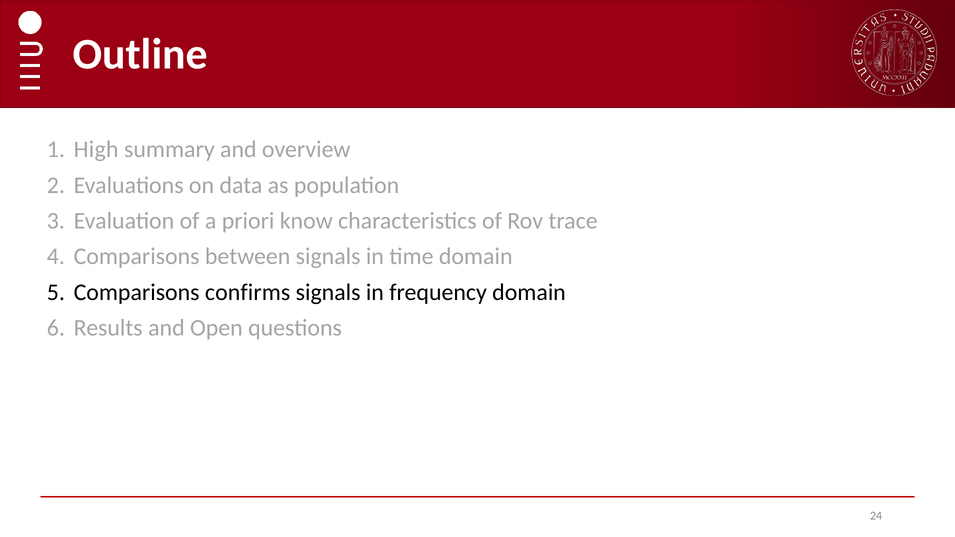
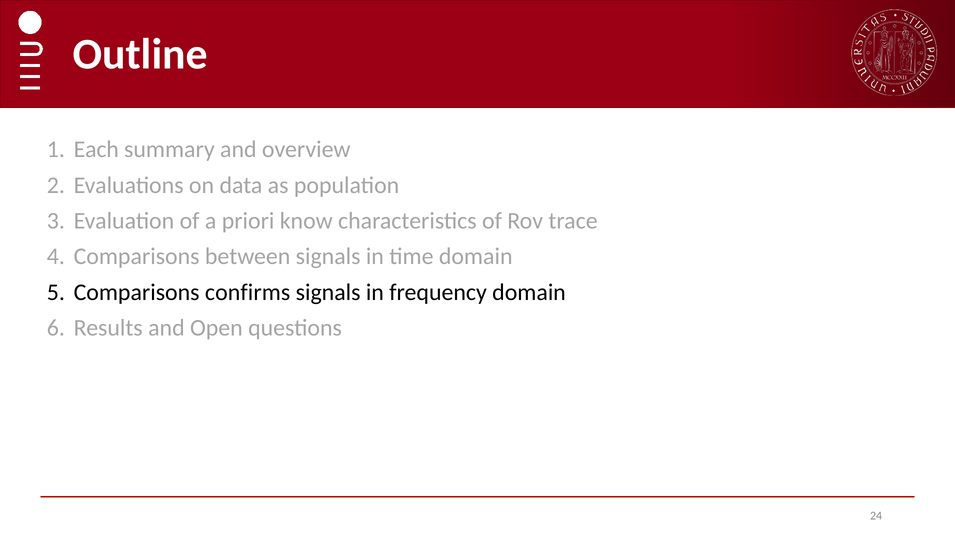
High: High -> Each
